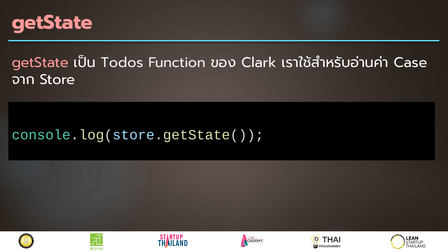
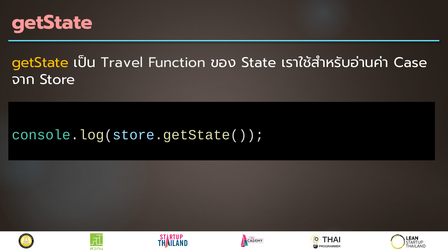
getState at (40, 63) colour: pink -> yellow
Todos: Todos -> Travel
Clark: Clark -> State
